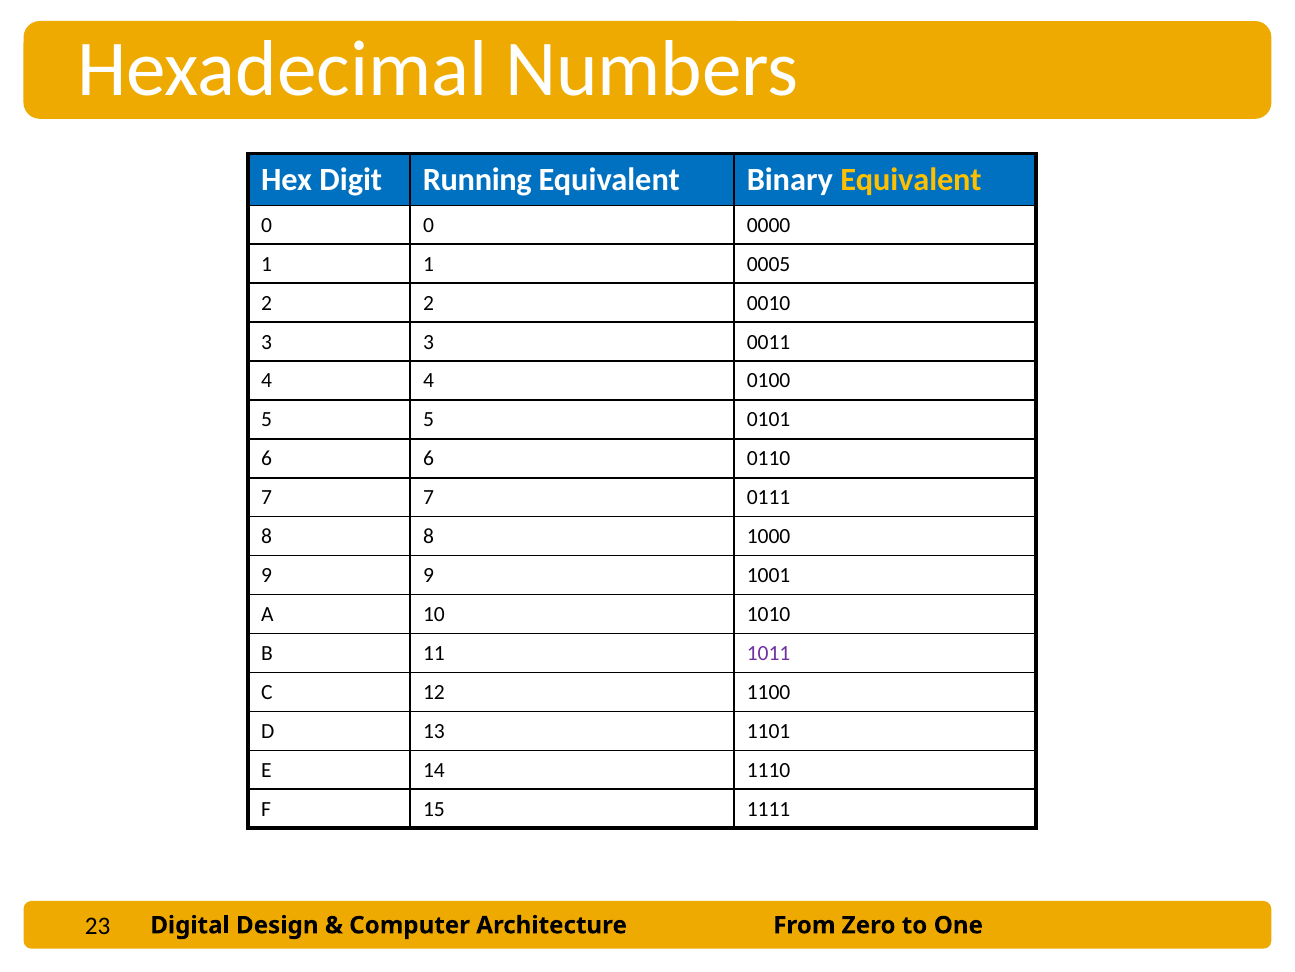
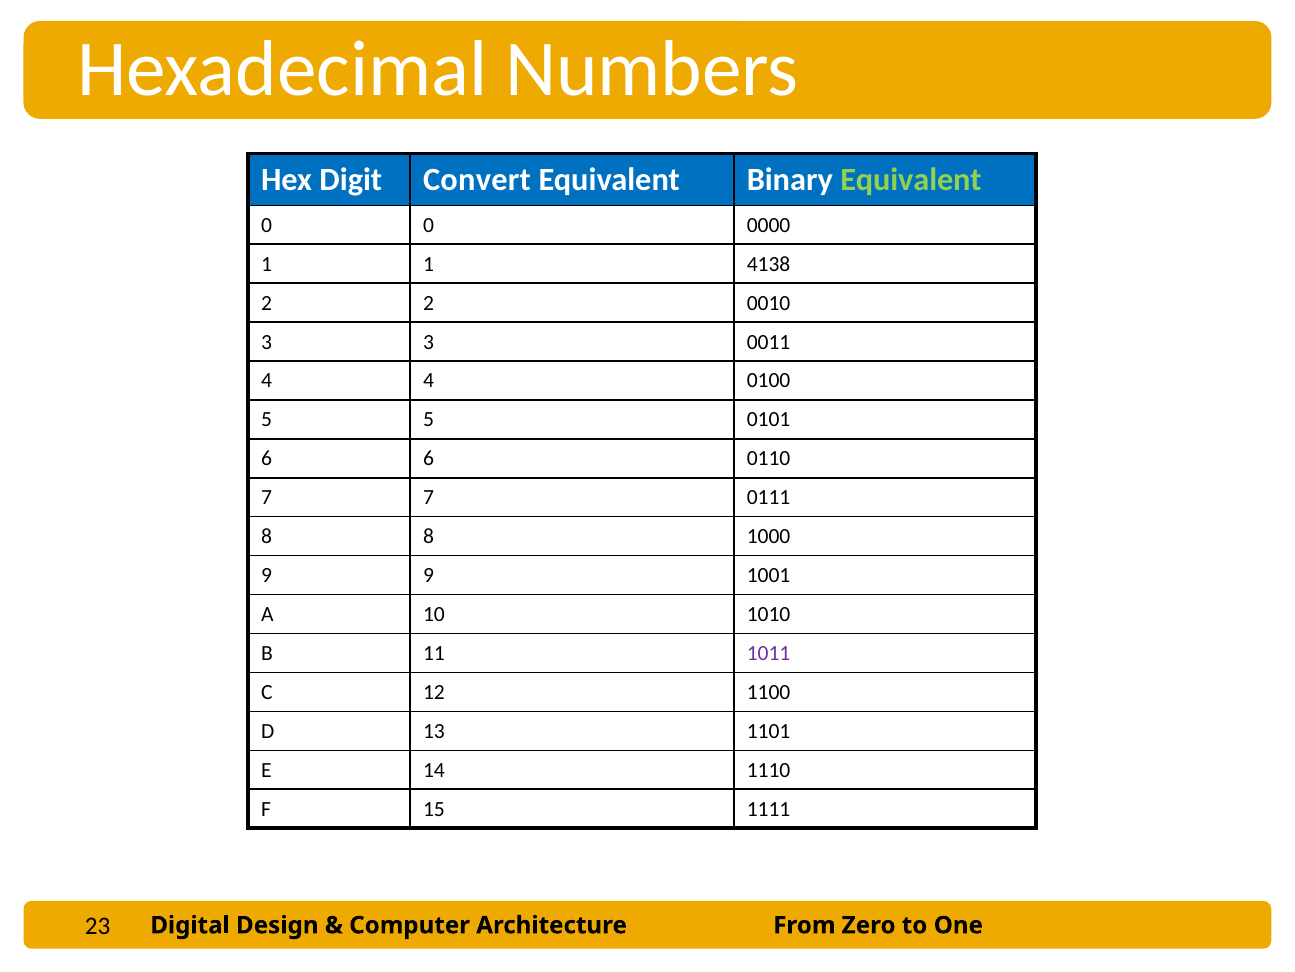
Running: Running -> Convert
Equivalent at (911, 180) colour: yellow -> light green
0005: 0005 -> 4138
